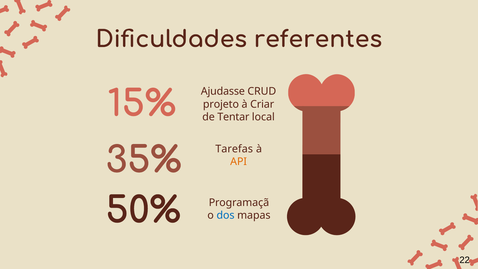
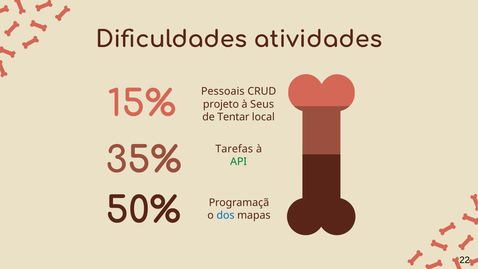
referentes: referentes -> atividades
Ajudasse: Ajudasse -> Pessoais
Criar: Criar -> Seus
API colour: orange -> green
